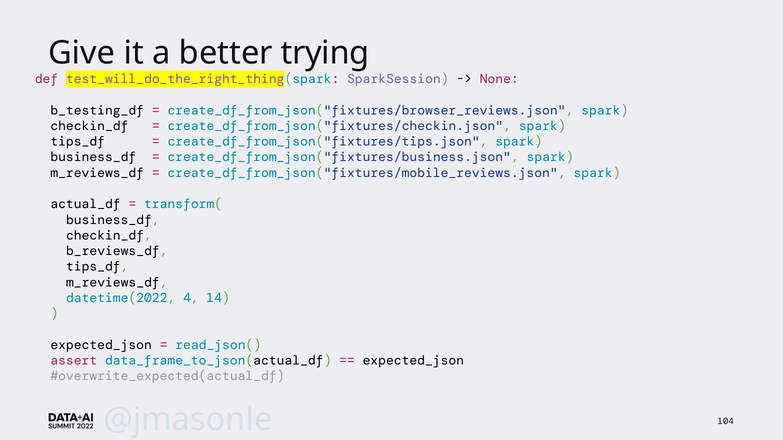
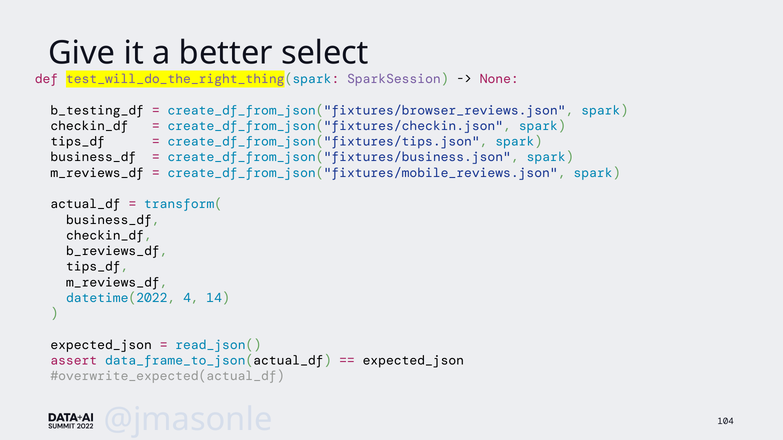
trying: trying -> select
